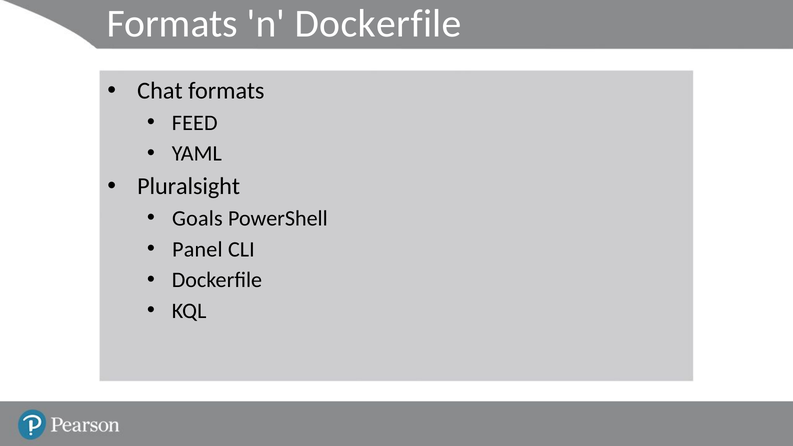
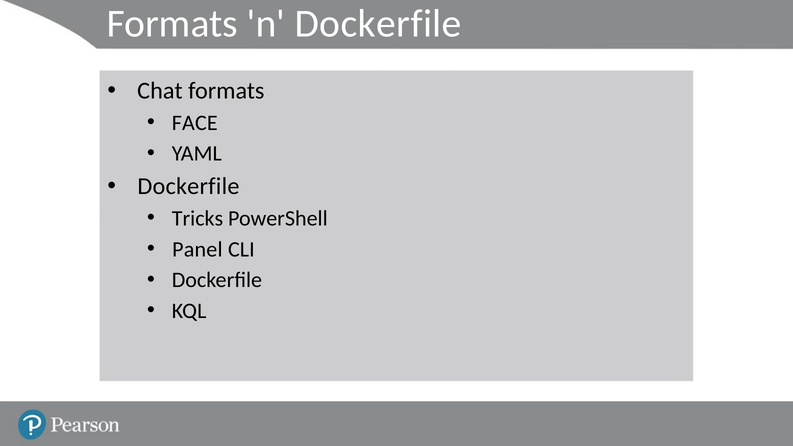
FEED: FEED -> FACE
Pluralsight at (189, 186): Pluralsight -> Dockerfile
Goals: Goals -> Tricks
